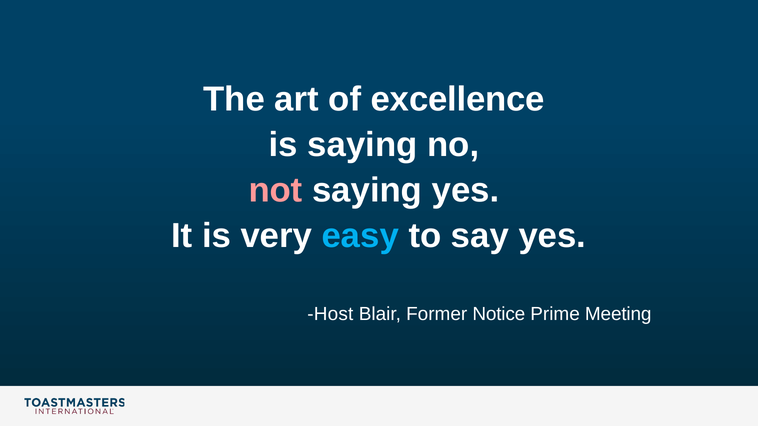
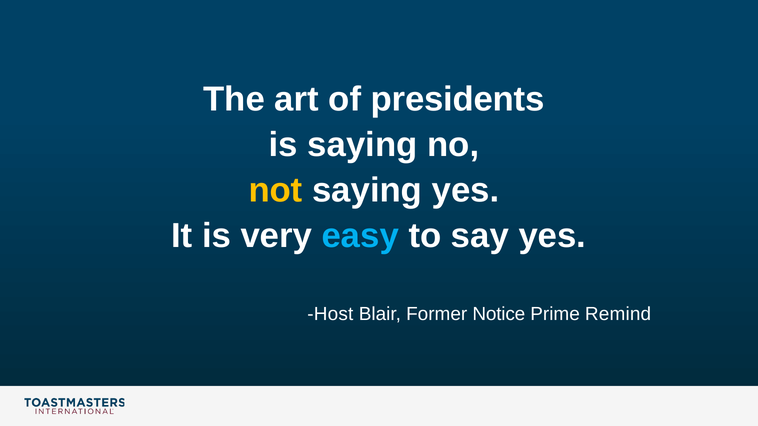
excellence: excellence -> presidents
not colour: pink -> yellow
Meeting: Meeting -> Remind
